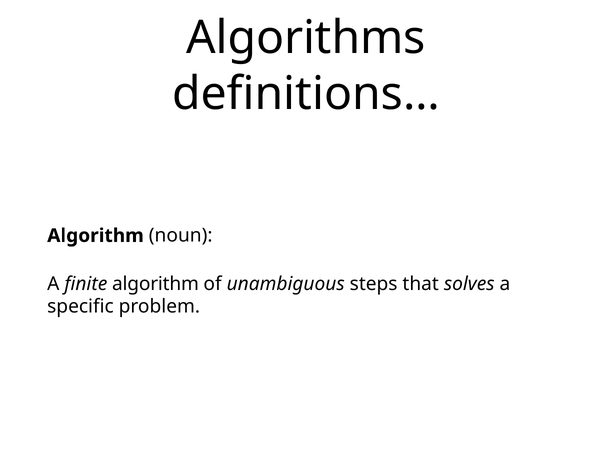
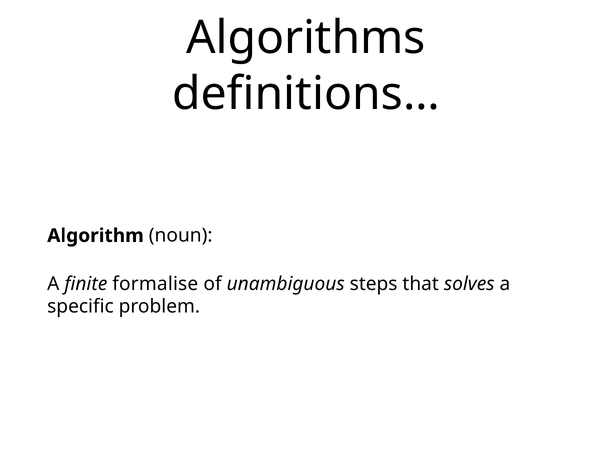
finite algorithm: algorithm -> formalise
